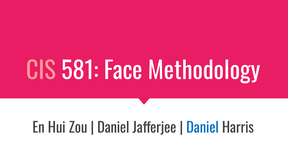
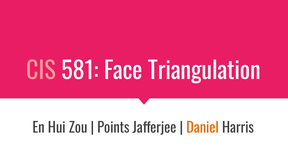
Methodology: Methodology -> Triangulation
Daniel at (113, 128): Daniel -> Points
Daniel at (203, 128) colour: blue -> orange
